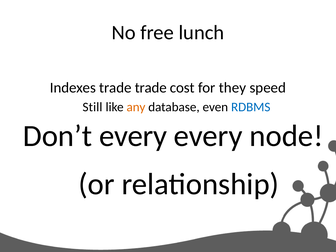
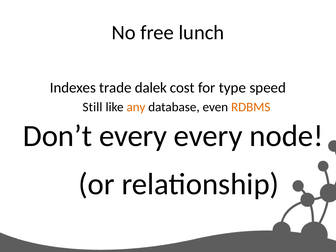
trade trade: trade -> dalek
they: they -> type
RDBMS colour: blue -> orange
